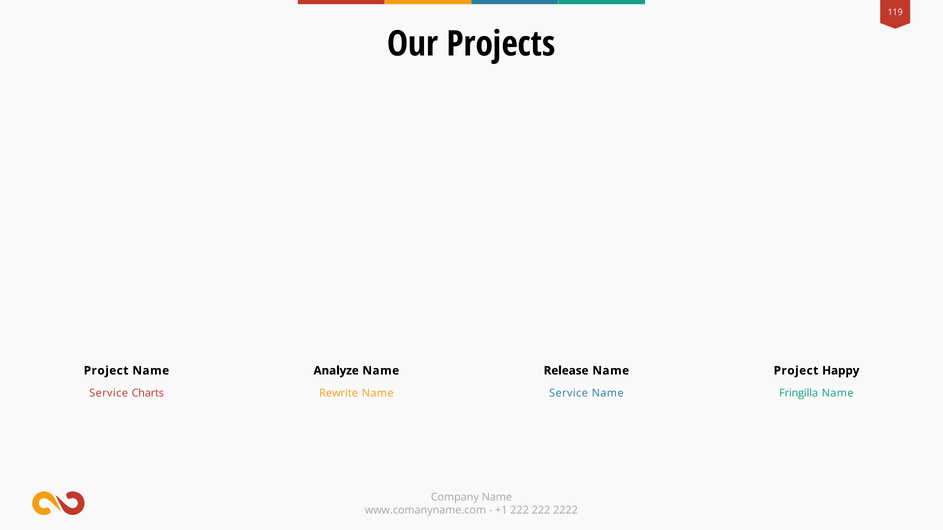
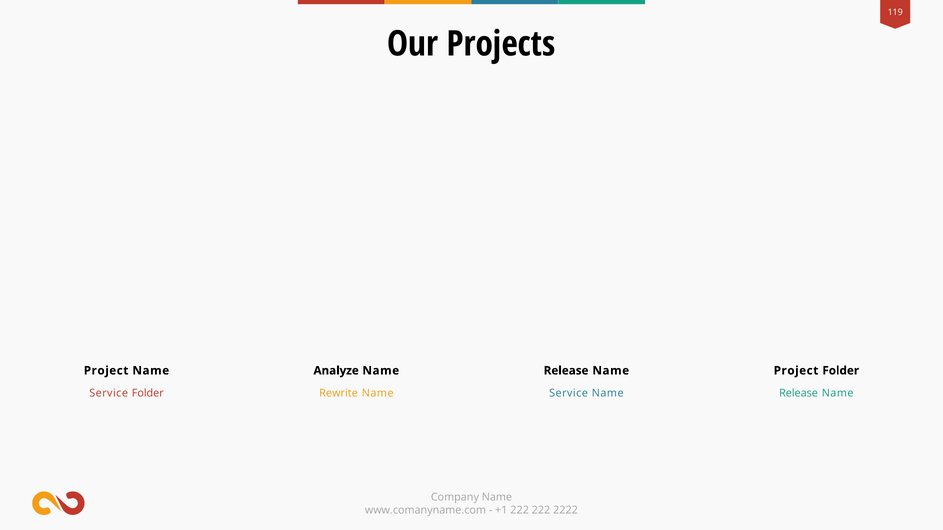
Project Happy: Happy -> Folder
Service Charts: Charts -> Folder
Fringilla at (799, 394): Fringilla -> Release
